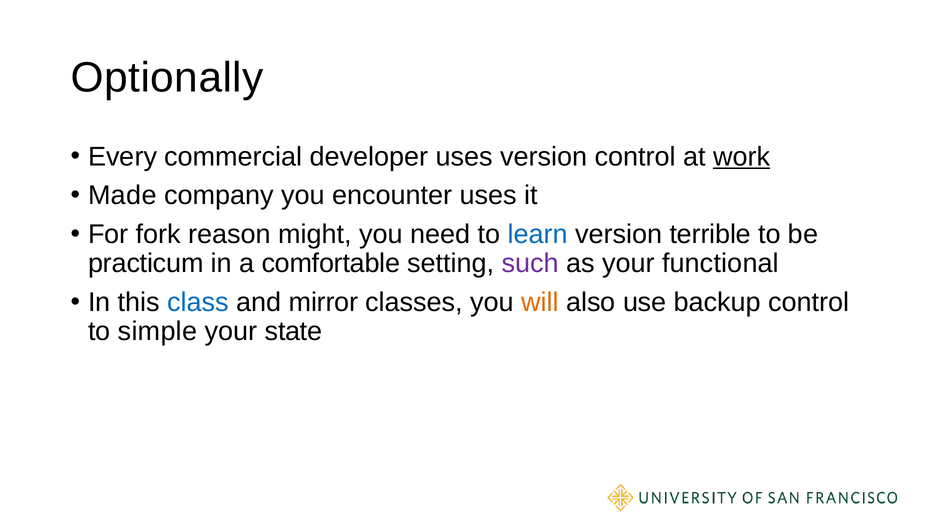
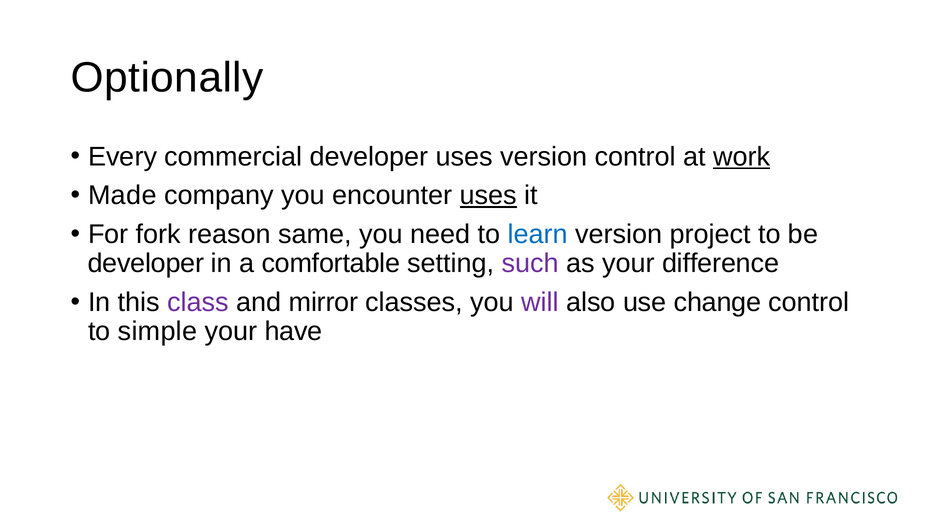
uses at (488, 196) underline: none -> present
might: might -> same
terrible: terrible -> project
practicum at (146, 264): practicum -> developer
functional: functional -> difference
class colour: blue -> purple
will colour: orange -> purple
backup: backup -> change
state: state -> have
